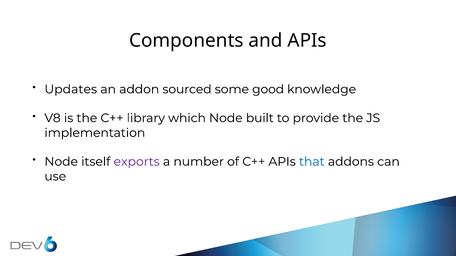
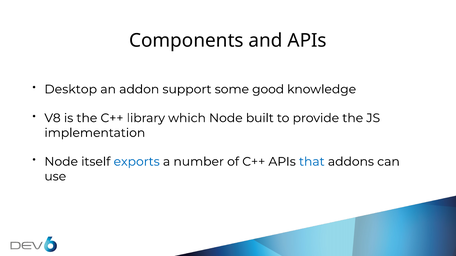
Updates: Updates -> Desktop
sourced: sourced -> support
exports colour: purple -> blue
